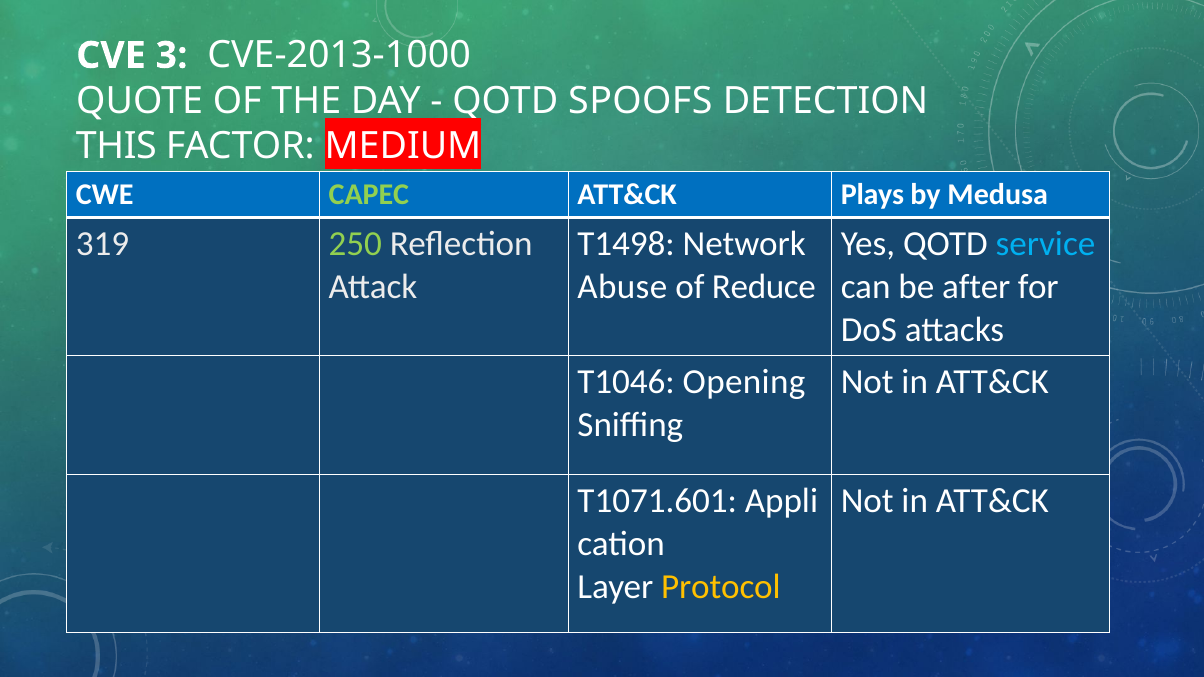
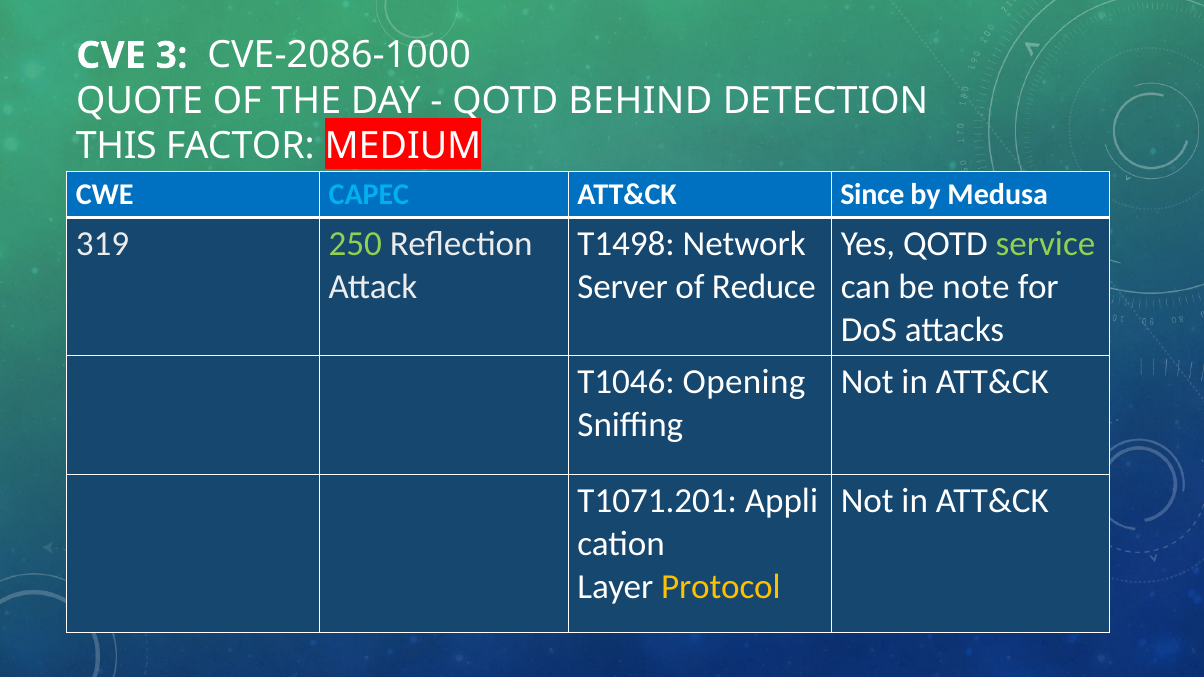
CVE-2013-1000: CVE-2013-1000 -> CVE-2086-1000
SPOOFS: SPOOFS -> BEHIND
CAPEC colour: light green -> light blue
Plays: Plays -> Since
service colour: light blue -> light green
Abuse: Abuse -> Server
after: after -> note
T1071.601: T1071.601 -> T1071.201
